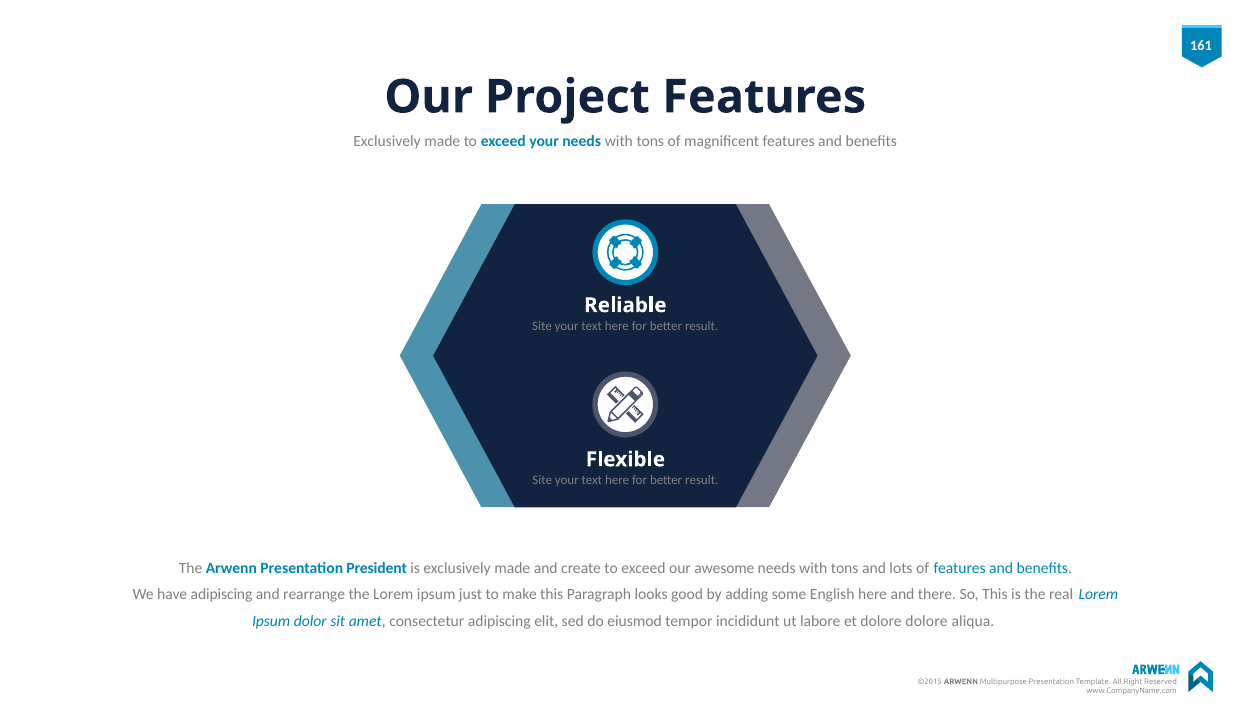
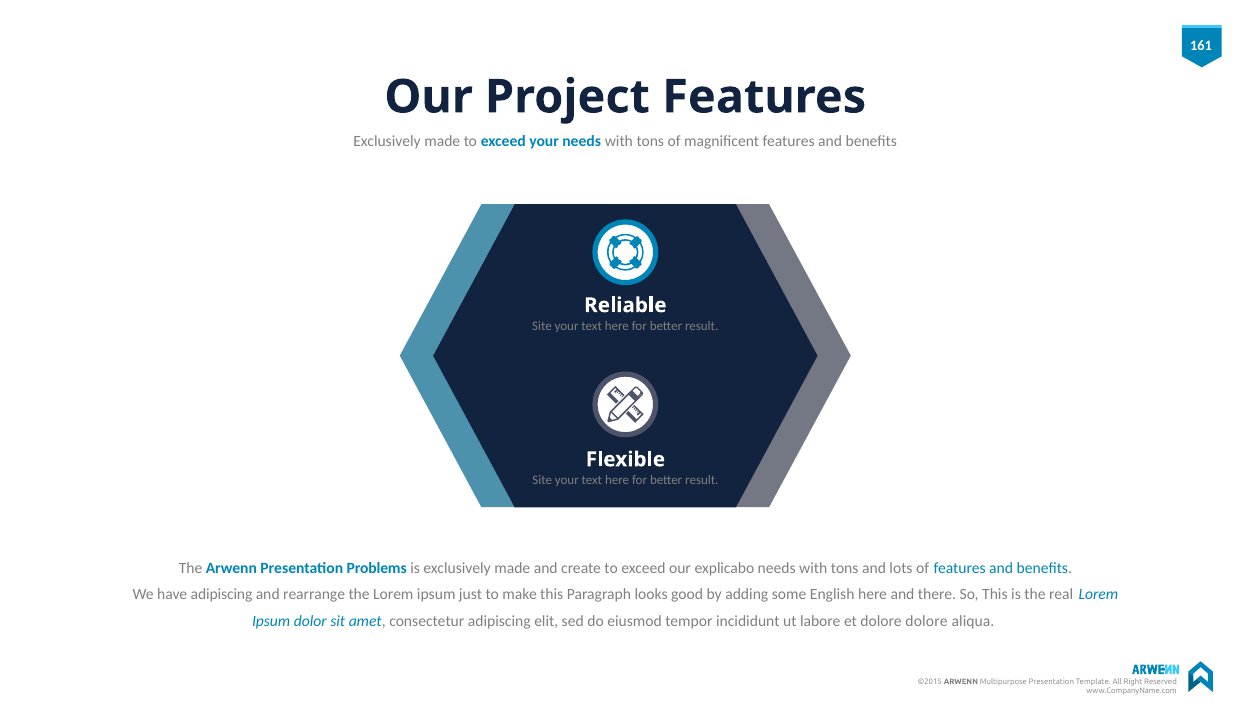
President: President -> Problems
awesome: awesome -> explicabo
